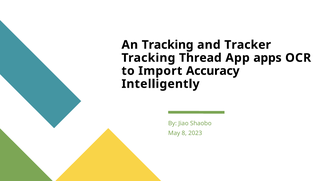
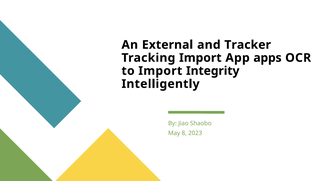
An Tracking: Tracking -> External
Tracking Thread: Thread -> Import
Accuracy: Accuracy -> Integrity
